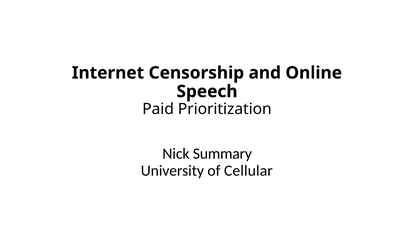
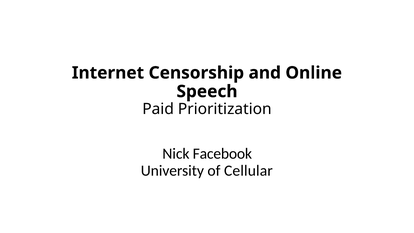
Summary: Summary -> Facebook
